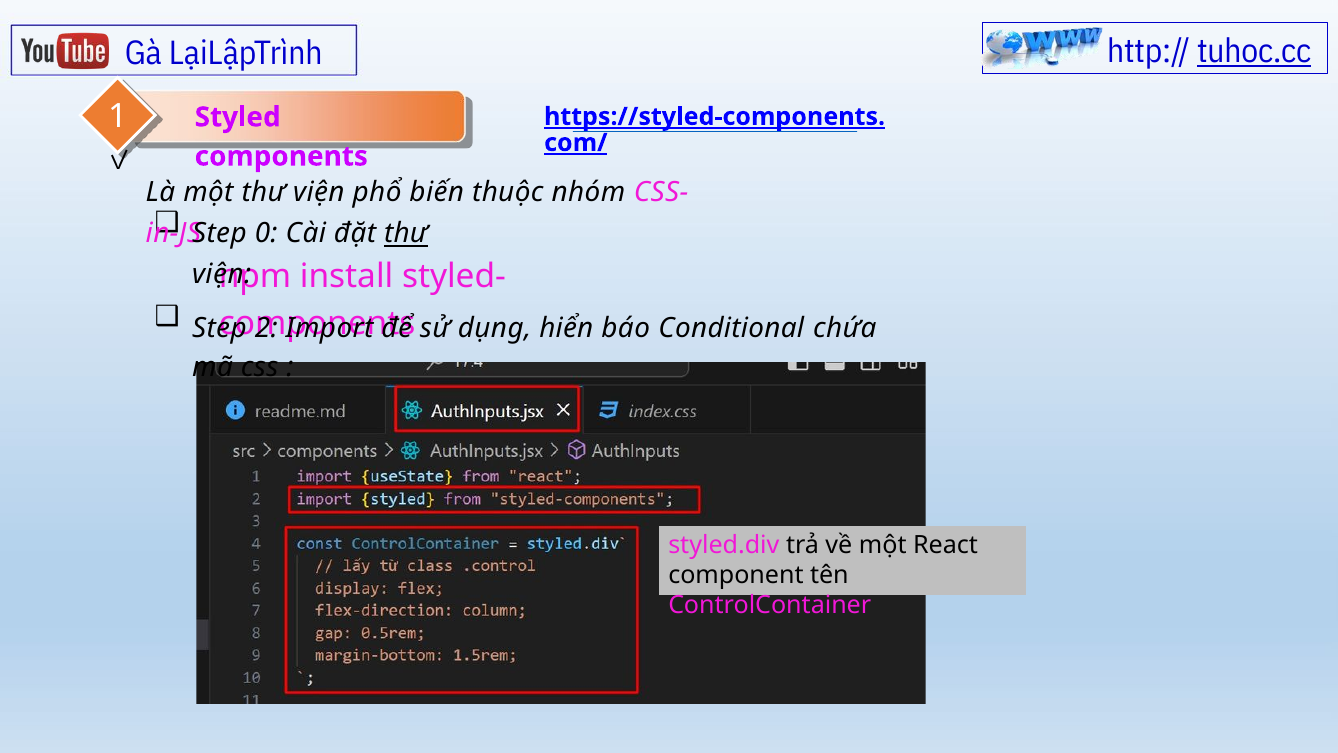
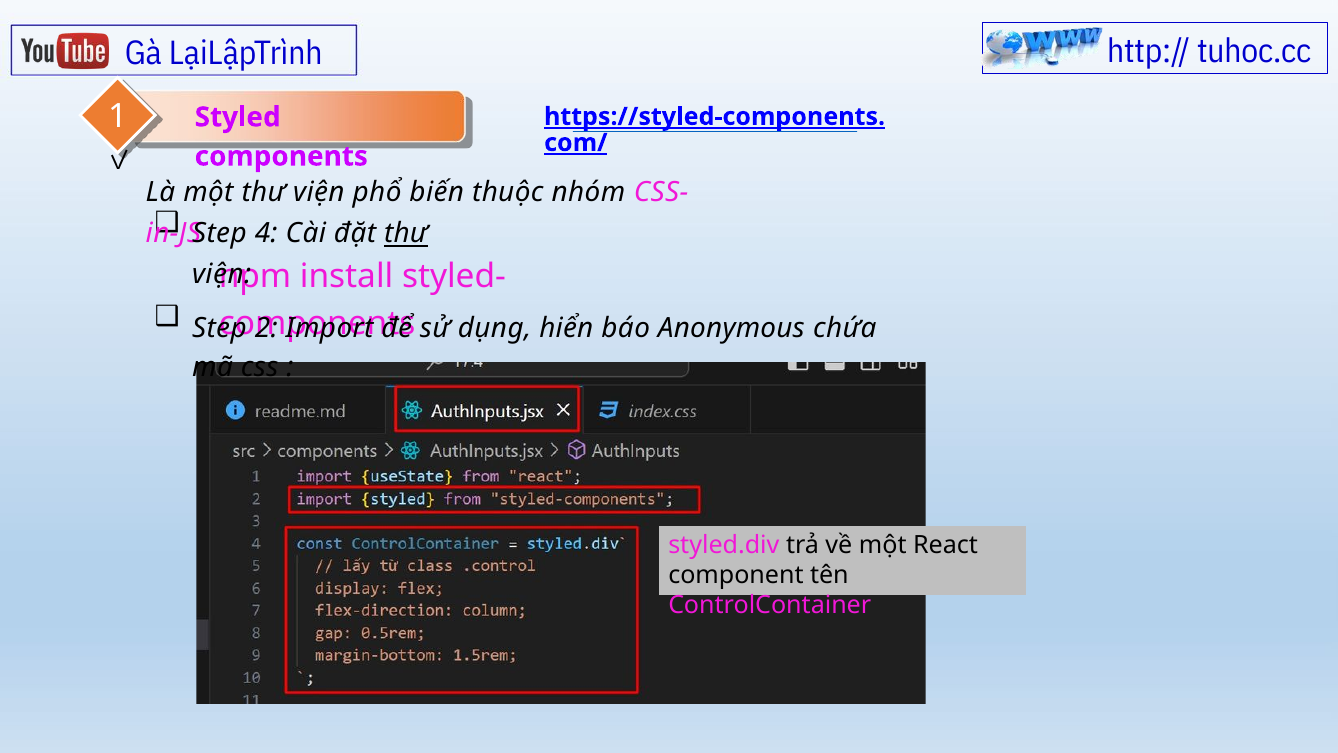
tuhoc.cc underline: present -> none
0: 0 -> 4
Conditional: Conditional -> Anonymous
